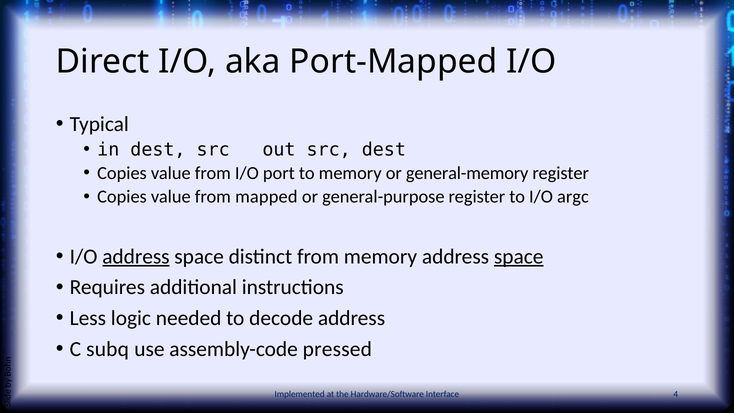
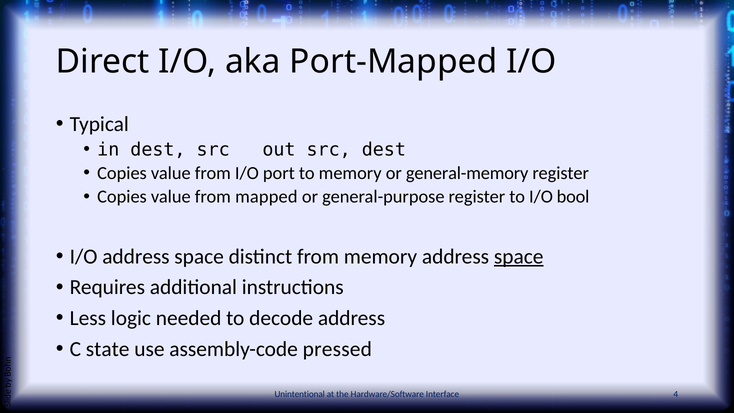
argc: argc -> bool
address at (136, 257) underline: present -> none
subq: subq -> state
Implemented: Implemented -> Unintentional
